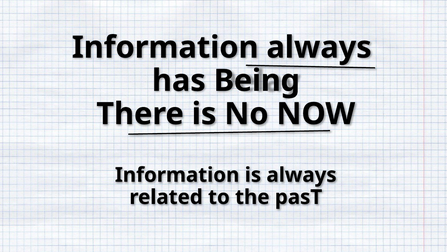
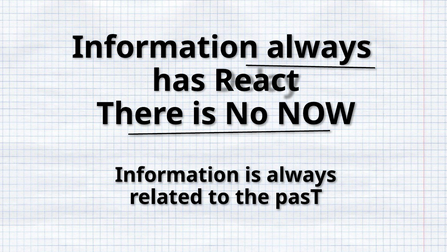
Being: Being -> React
